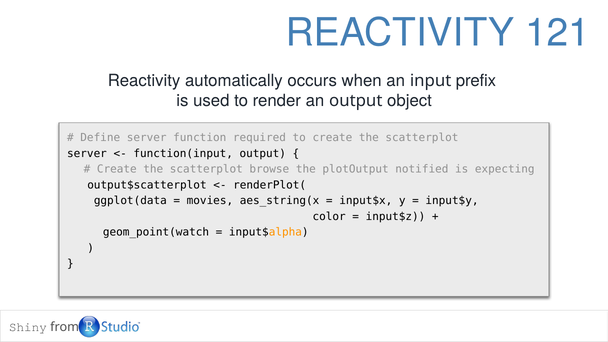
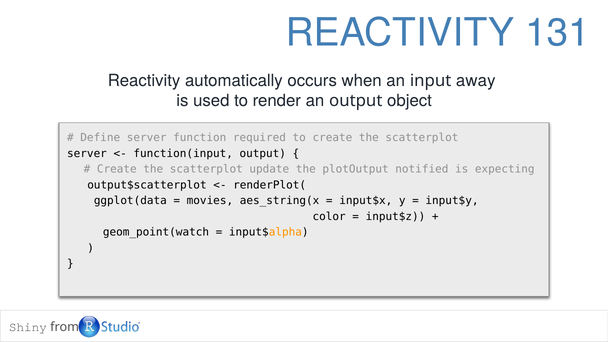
121: 121 -> 131
prefix: prefix -> away
browse: browse -> update
